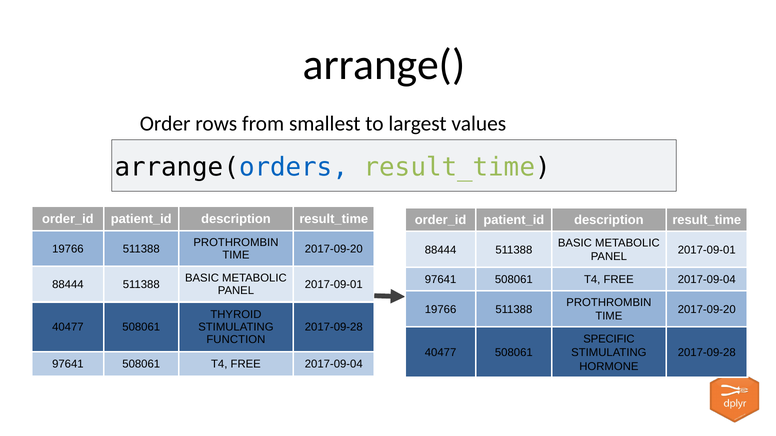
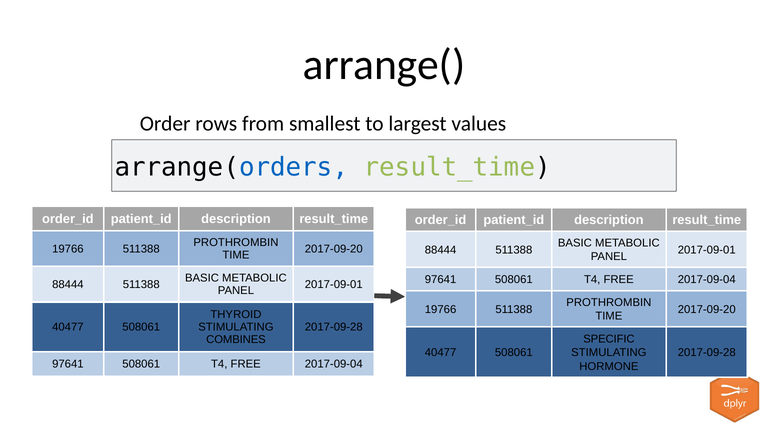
FUNCTION: FUNCTION -> COMBINES
